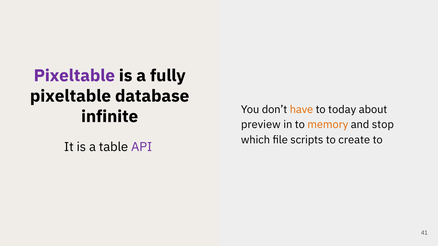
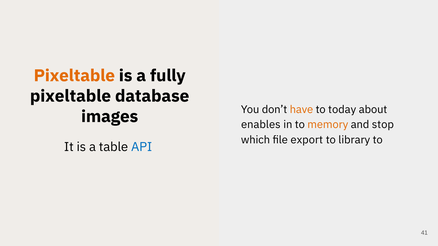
Pixeltable at (74, 76) colour: purple -> orange
infinite: infinite -> images
preview: preview -> enables
scripts: scripts -> export
create: create -> library
API colour: purple -> blue
